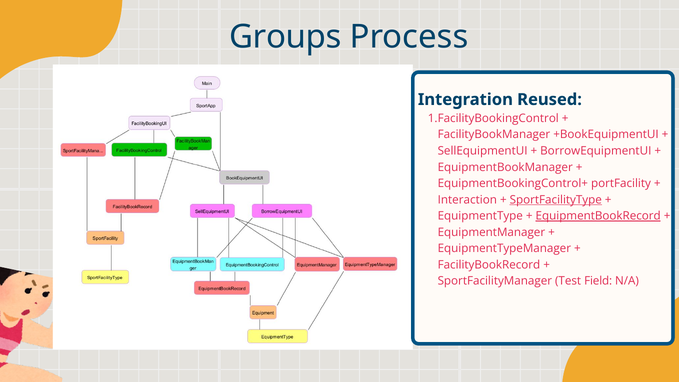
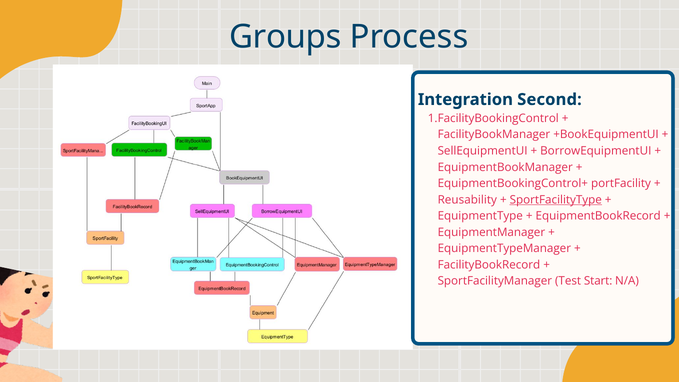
Reused: Reused -> Second
Interaction: Interaction -> Reusability
EquipmentBookRecord underline: present -> none
Field: Field -> Start
